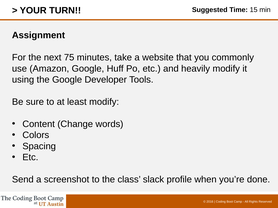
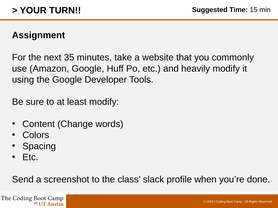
75: 75 -> 35
